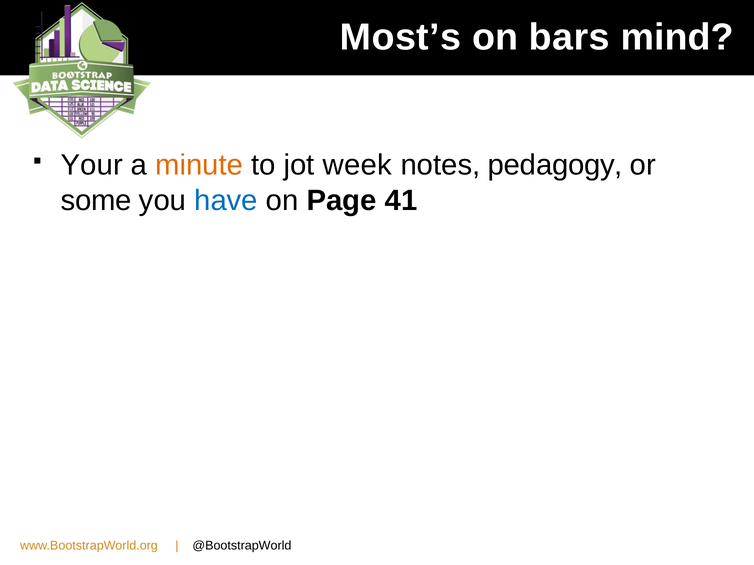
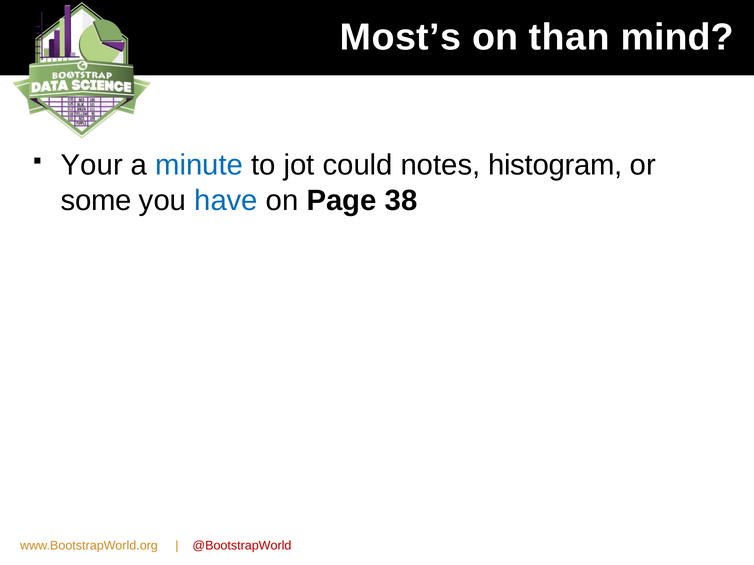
bars: bars -> than
minute colour: orange -> blue
week: week -> could
pedagogy: pedagogy -> histogram
41: 41 -> 38
@BootstrapWorld colour: black -> red
